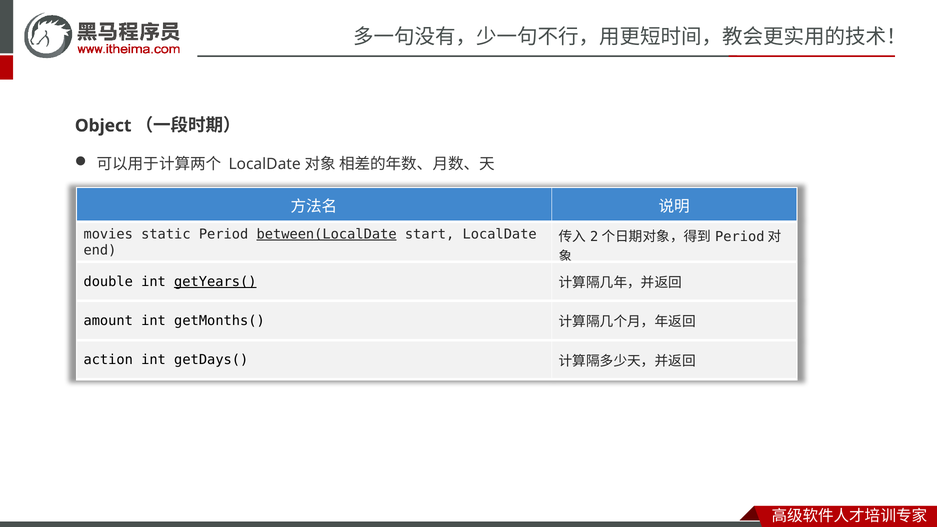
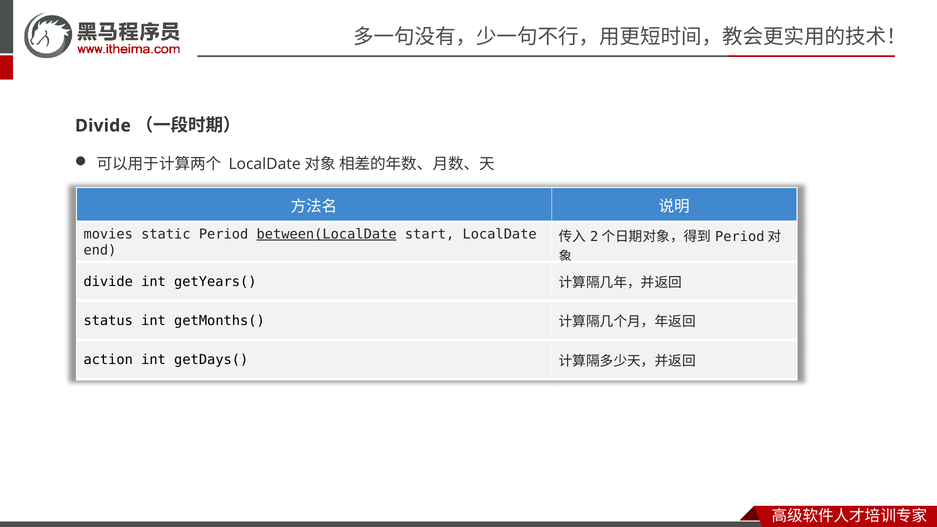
Object at (103, 126): Object -> Divide
double at (108, 282): double -> divide
getYears( underline: present -> none
amount: amount -> status
